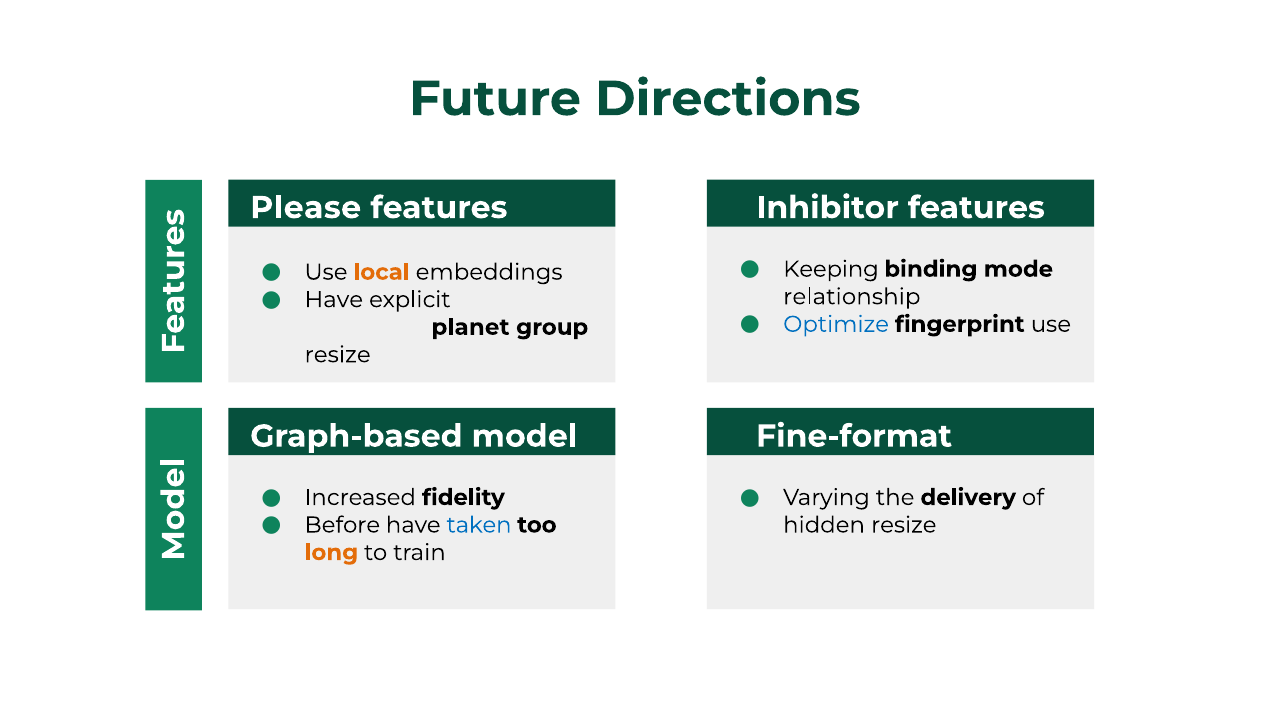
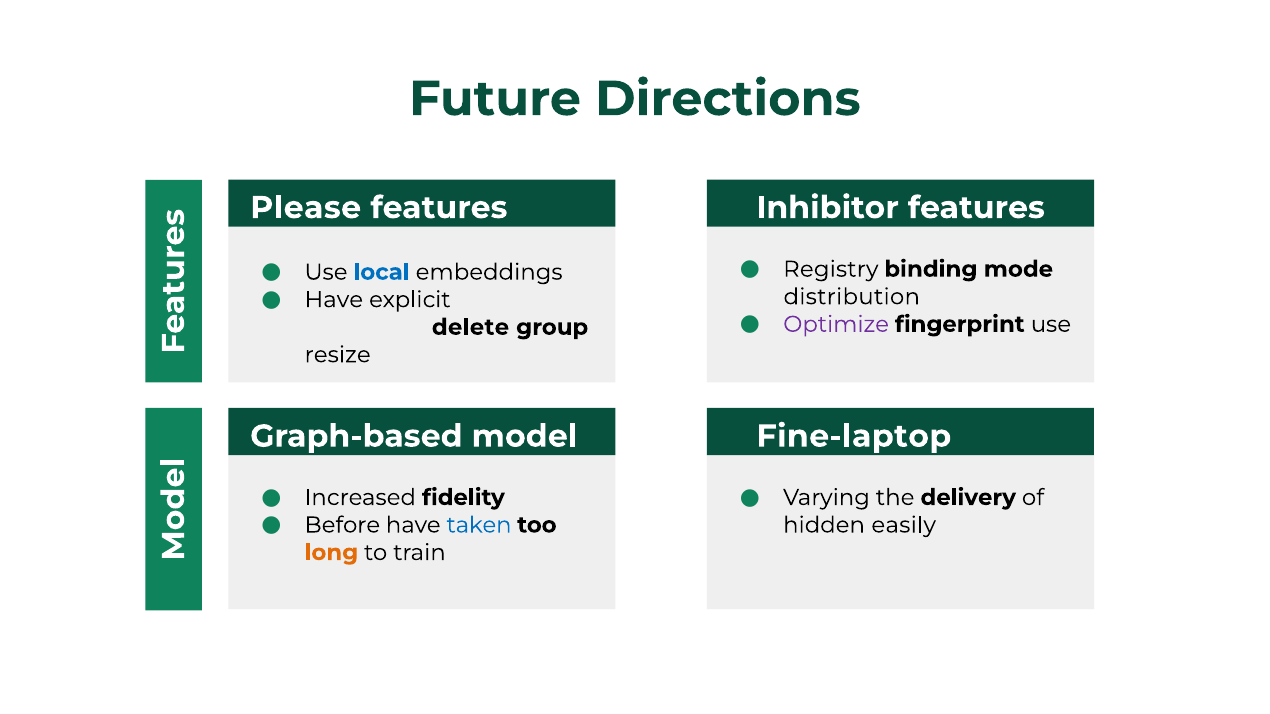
Keeping: Keeping -> Registry
local colour: orange -> blue
relationship: relationship -> distribution
Optimize colour: blue -> purple
planet: planet -> delete
Fine-format: Fine-format -> Fine-laptop
hidden resize: resize -> easily
